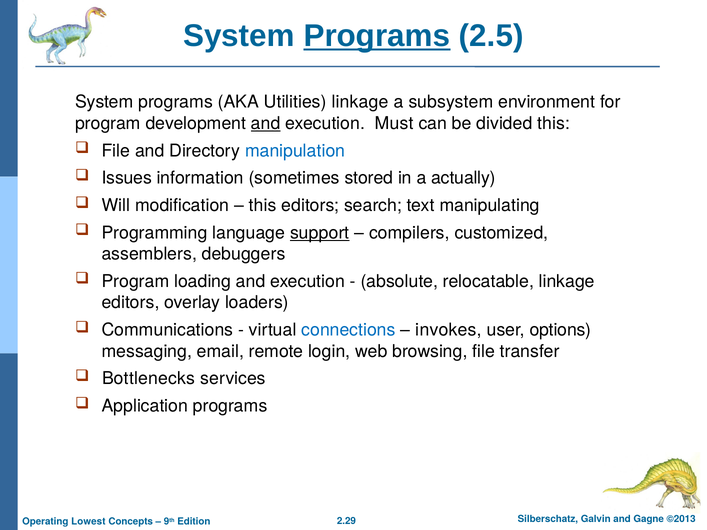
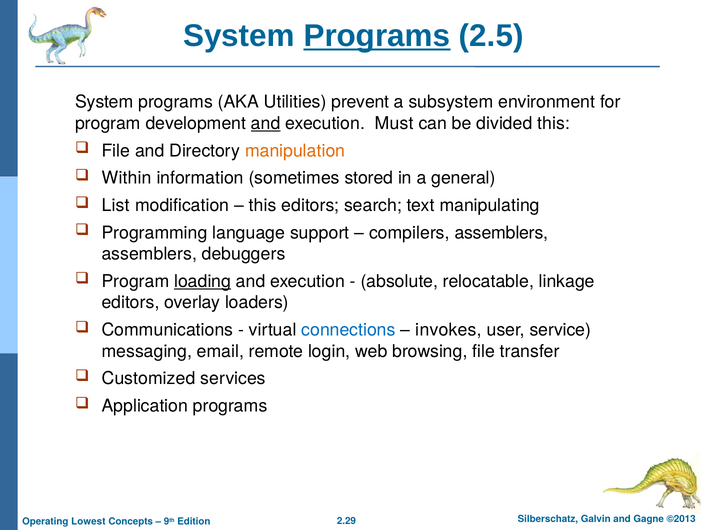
Utilities linkage: linkage -> prevent
manipulation colour: blue -> orange
Issues: Issues -> Within
actually: actually -> general
Will: Will -> List
support underline: present -> none
compilers customized: customized -> assemblers
loading underline: none -> present
options: options -> service
Bottlenecks: Bottlenecks -> Customized
